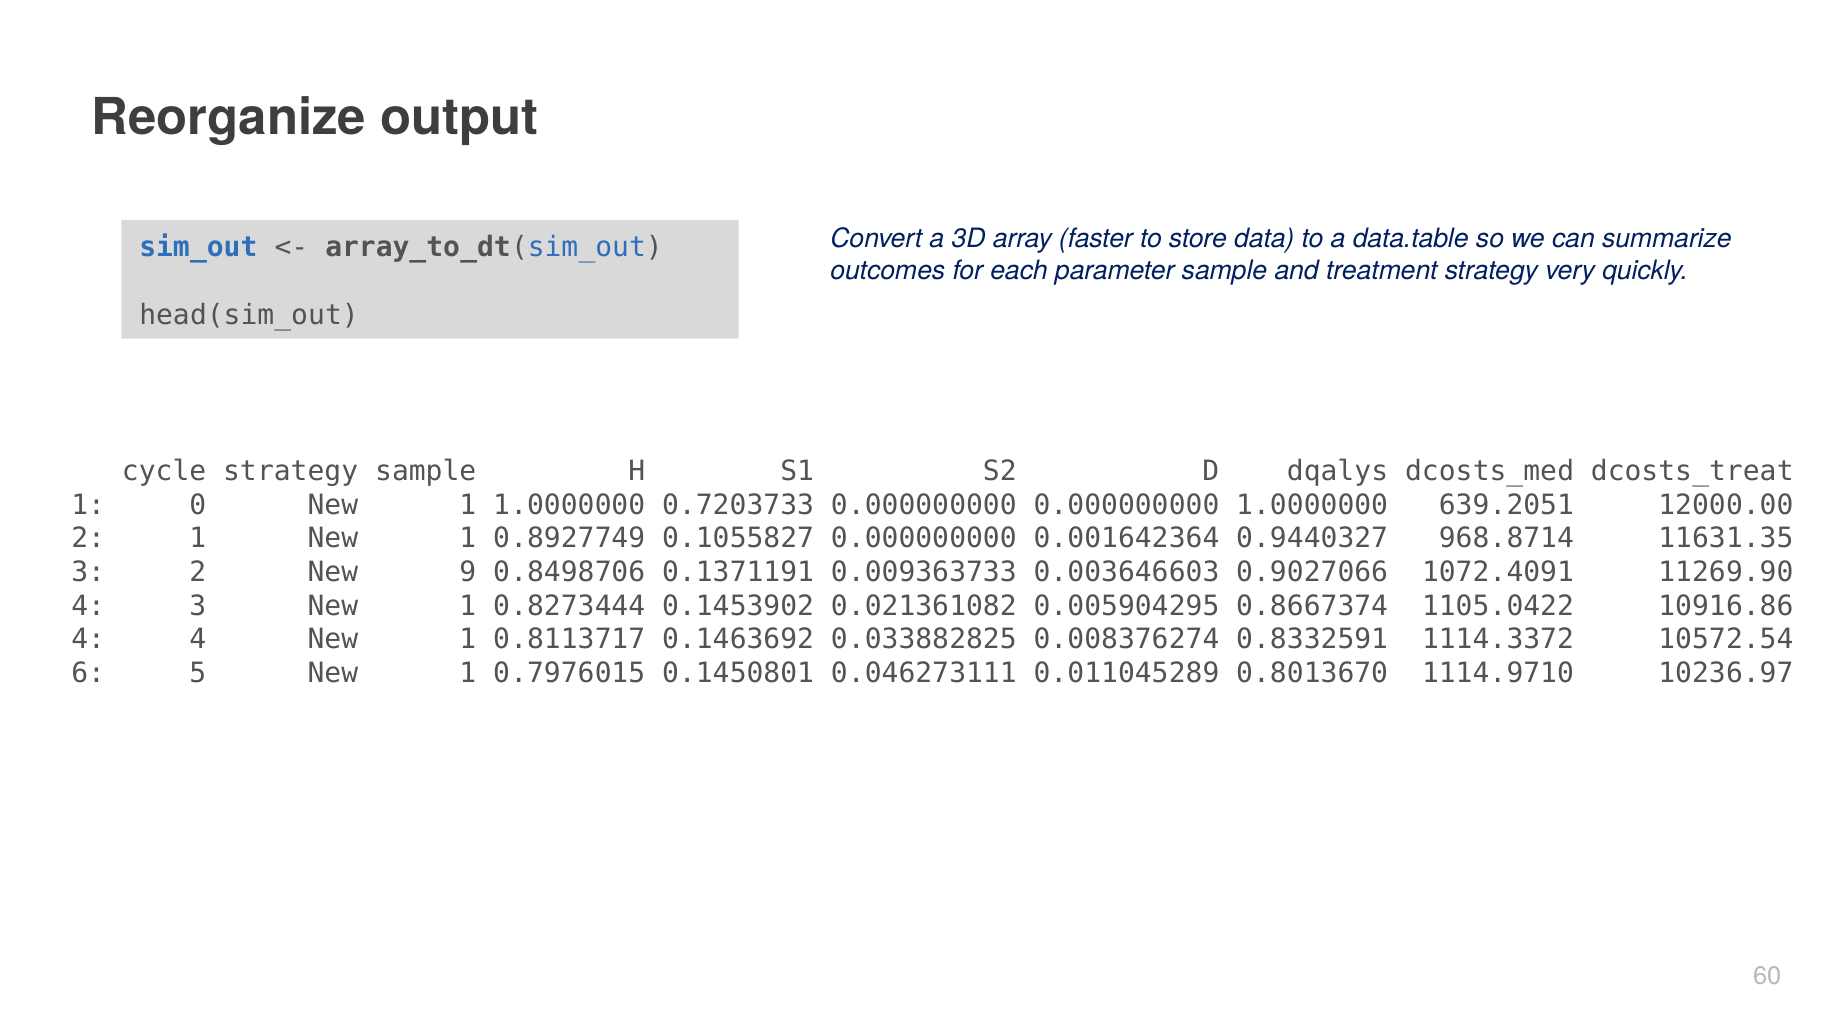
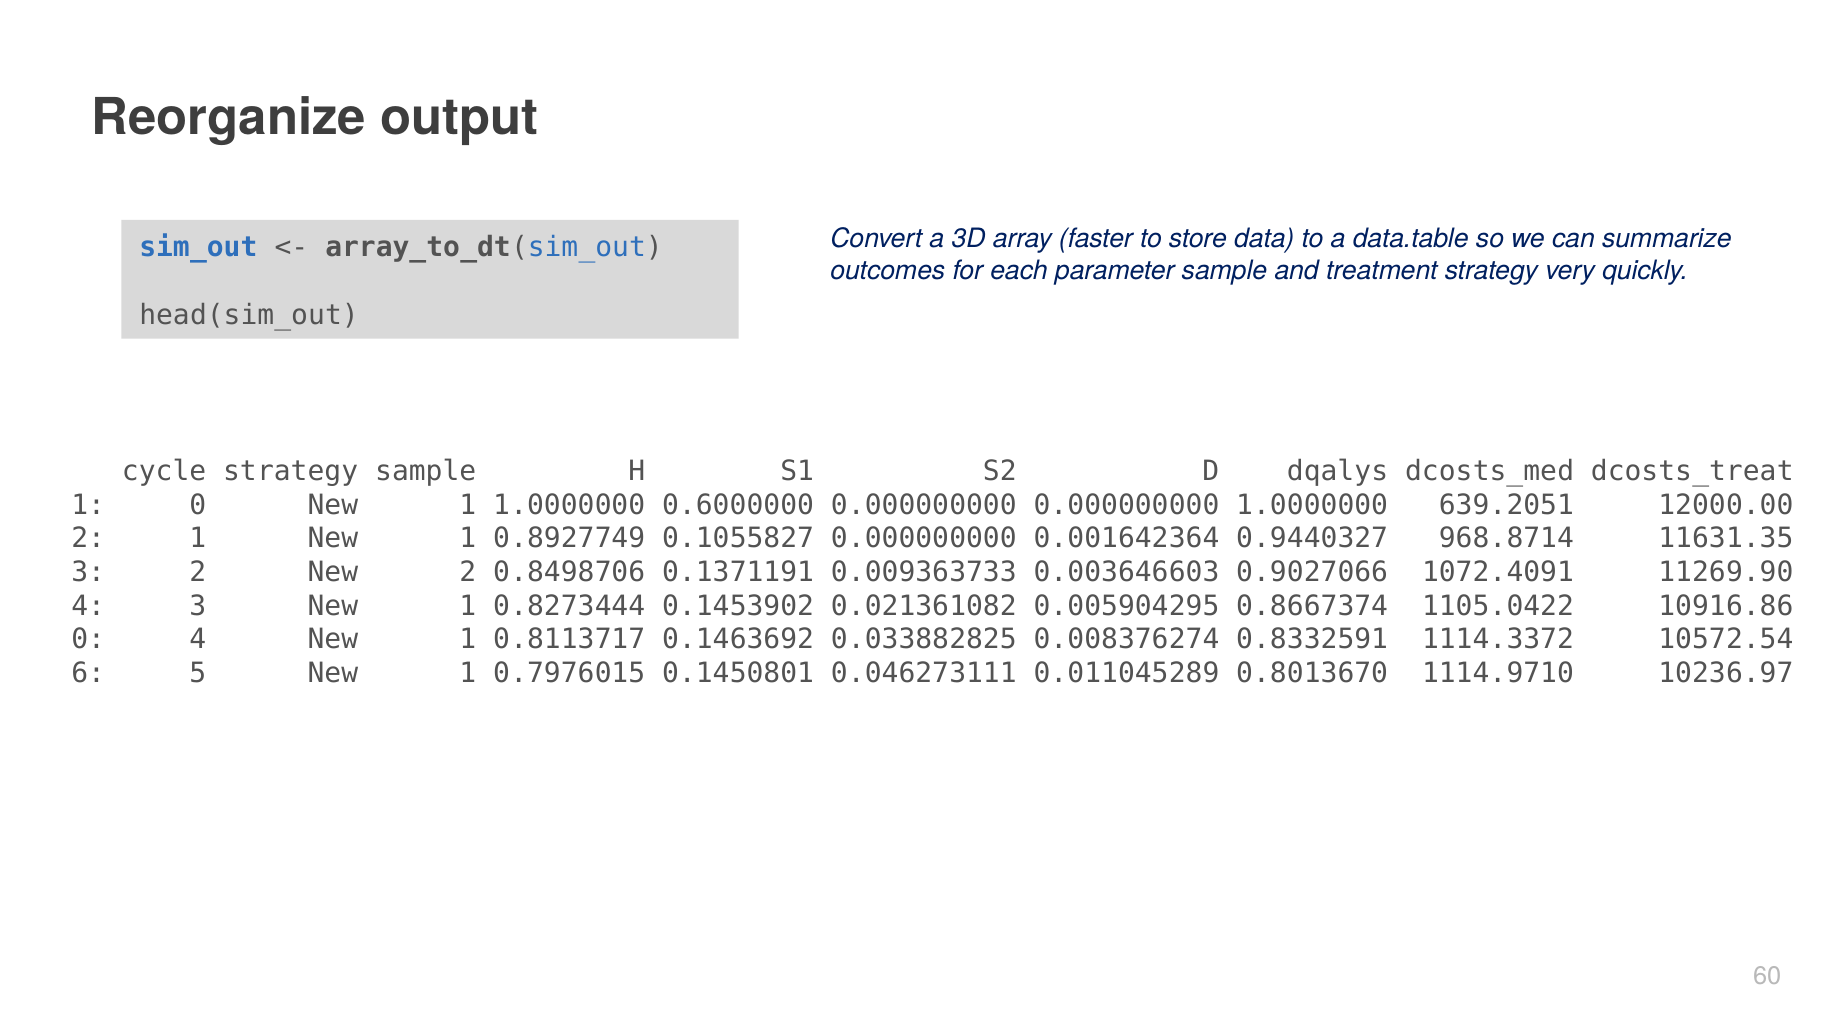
0.7203733: 0.7203733 -> 0.6000000
New 9: 9 -> 2
4 at (88, 639): 4 -> 0
